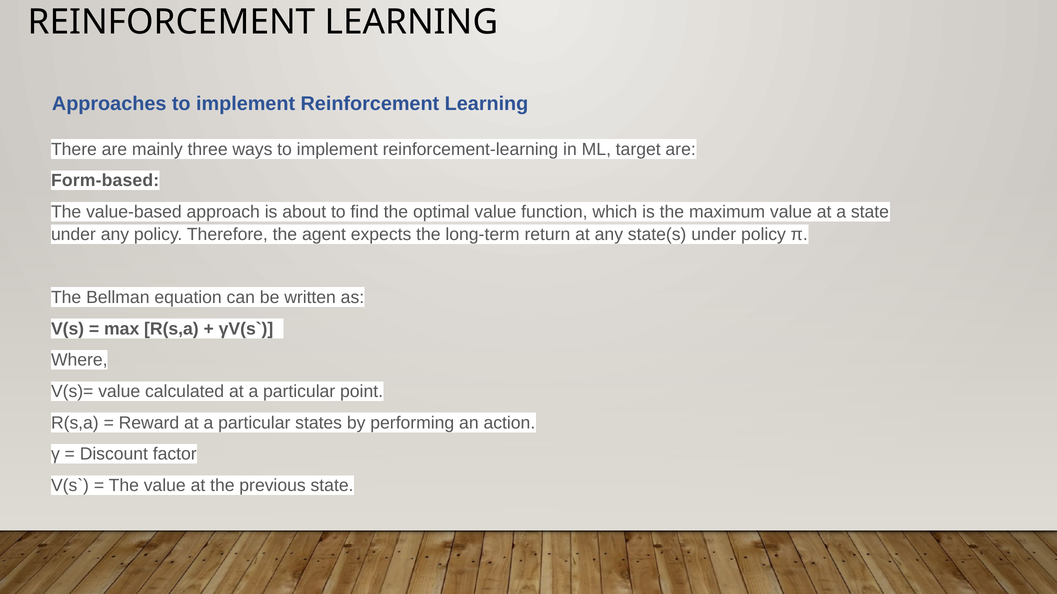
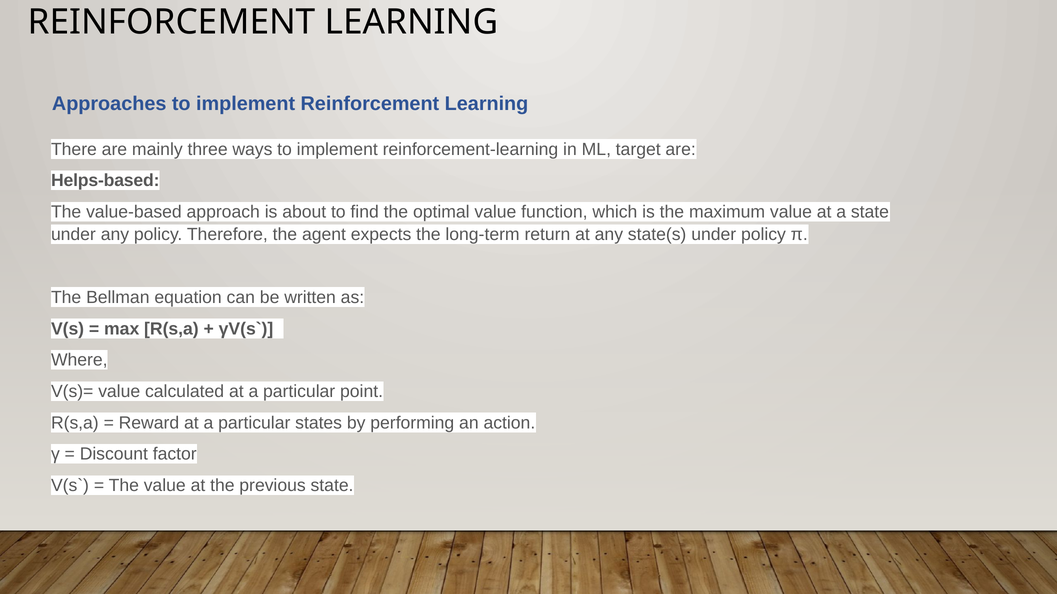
Form-based: Form-based -> Helps-based
